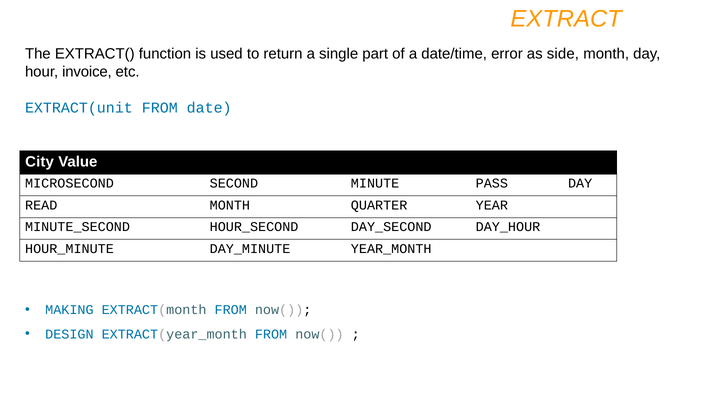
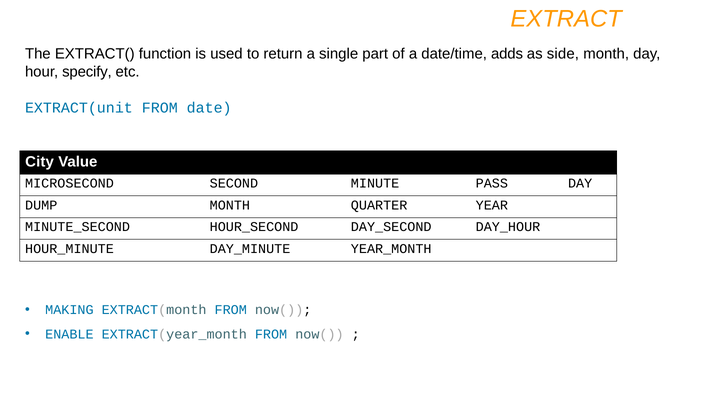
error: error -> adds
invoice: invoice -> specify
READ: READ -> DUMP
DESIGN: DESIGN -> ENABLE
